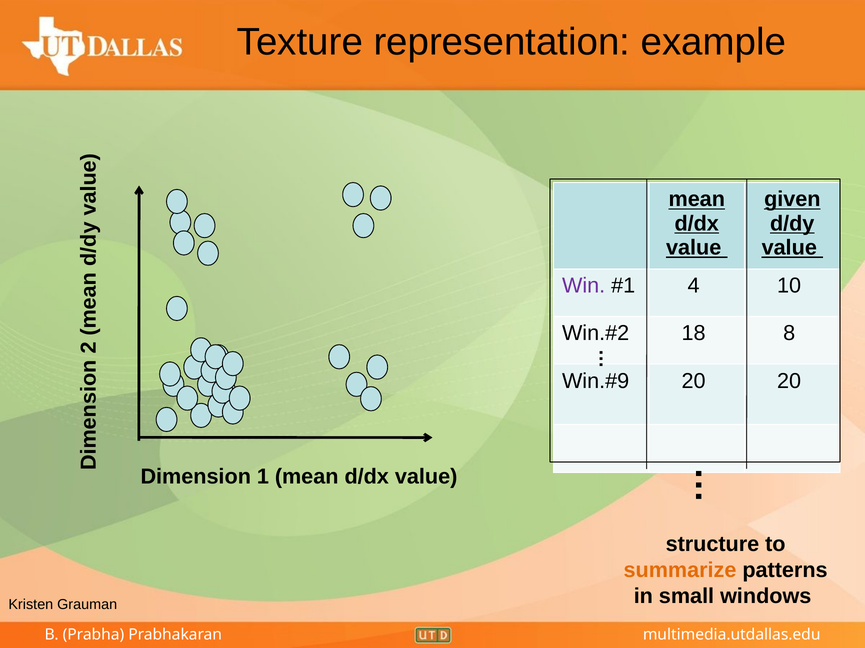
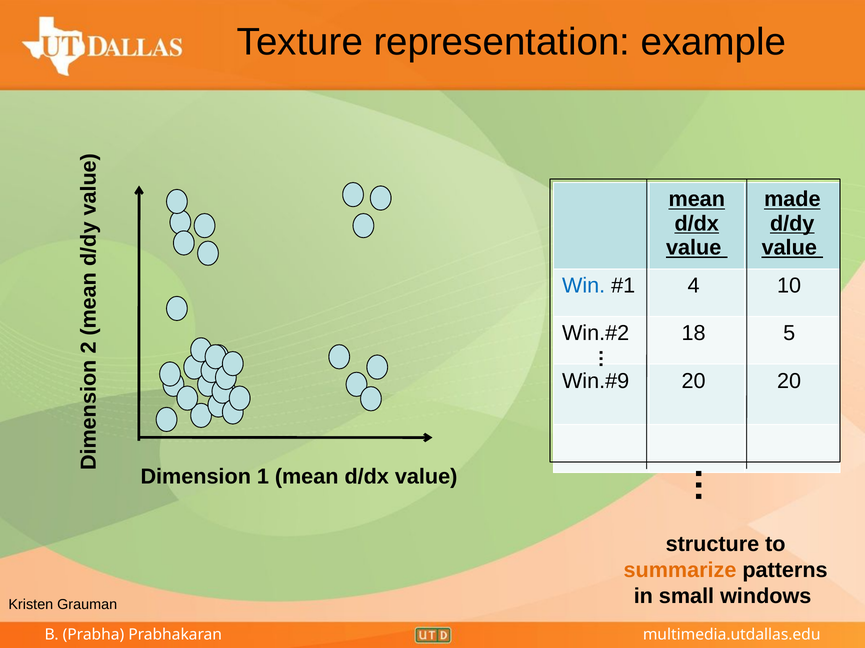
given: given -> made
Win colour: purple -> blue
8: 8 -> 5
